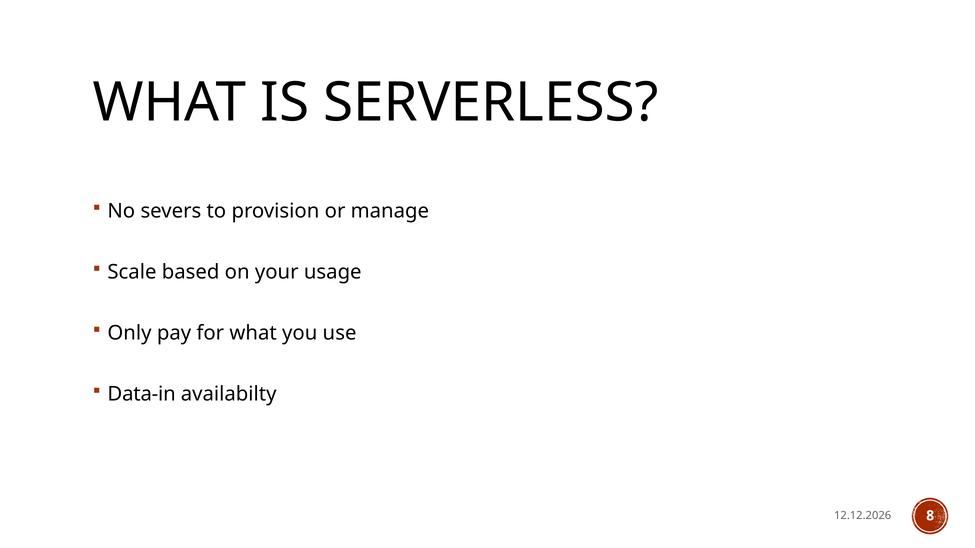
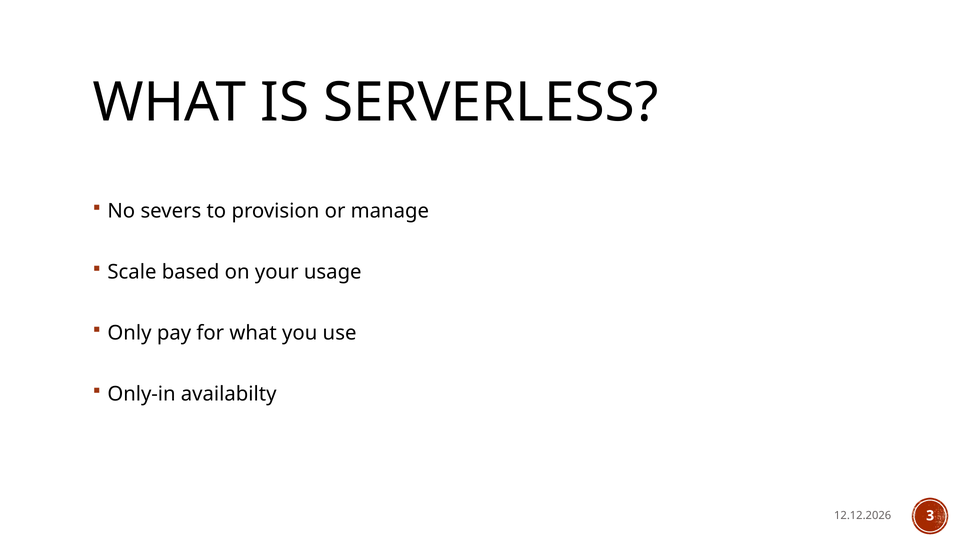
Data-in: Data-in -> Only-in
8: 8 -> 3
